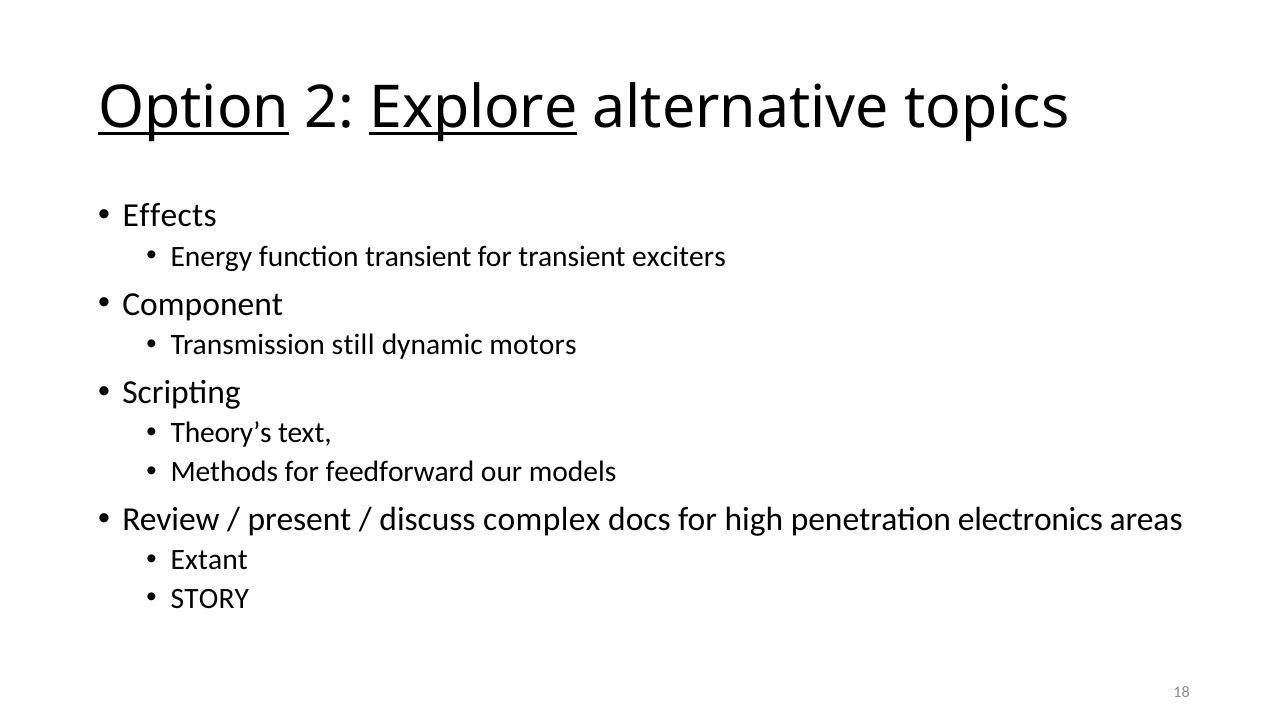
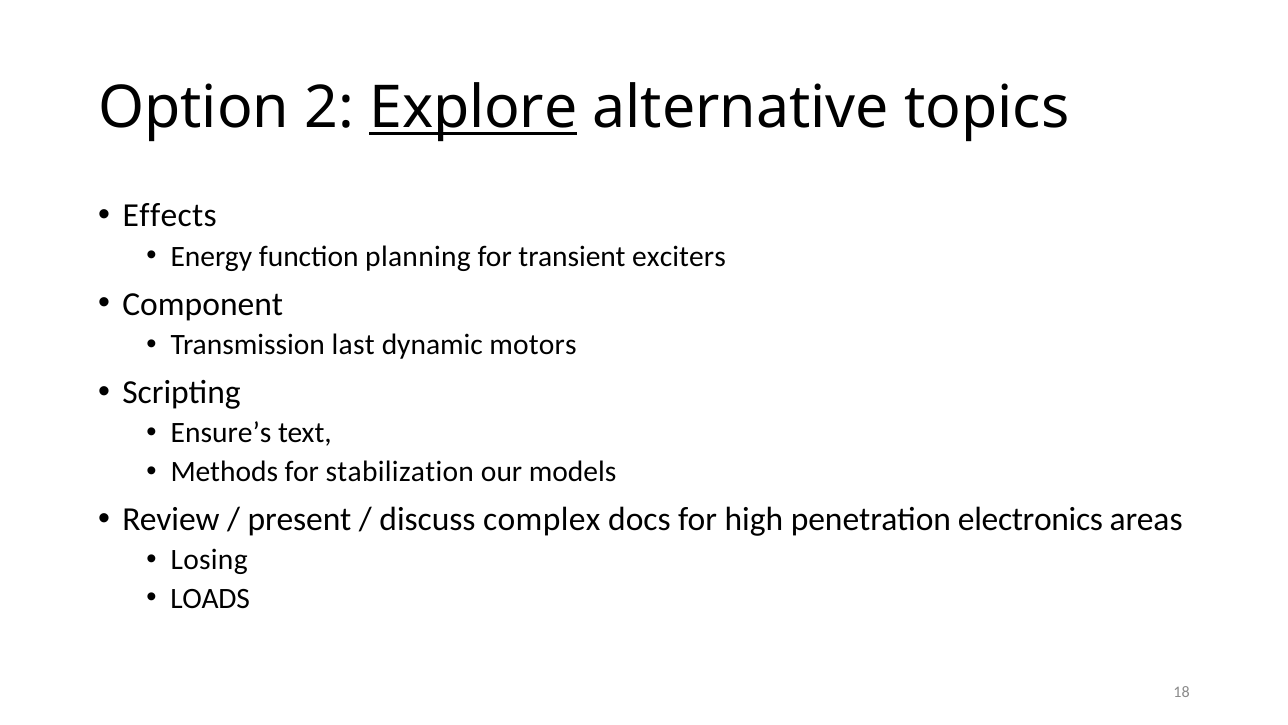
Option underline: present -> none
function transient: transient -> planning
still: still -> last
Theory’s: Theory’s -> Ensure’s
feedforward: feedforward -> stabilization
Extant: Extant -> Losing
STORY: STORY -> LOADS
